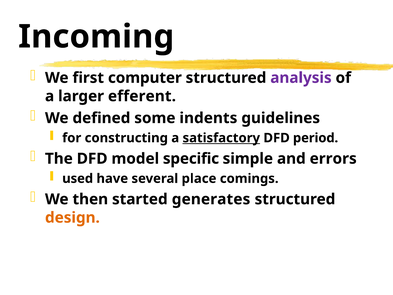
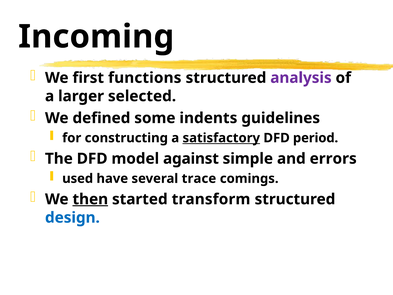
computer: computer -> functions
efferent: efferent -> selected
specific: specific -> against
place: place -> trace
then underline: none -> present
generates: generates -> transform
design colour: orange -> blue
